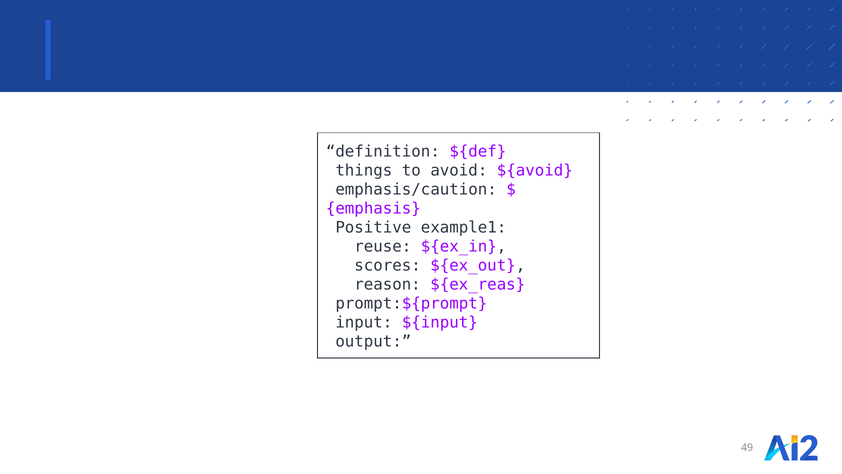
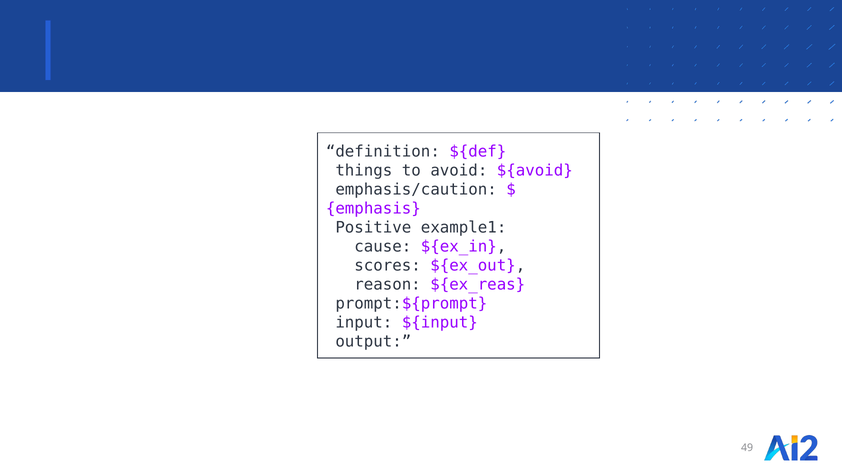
reuse: reuse -> cause
